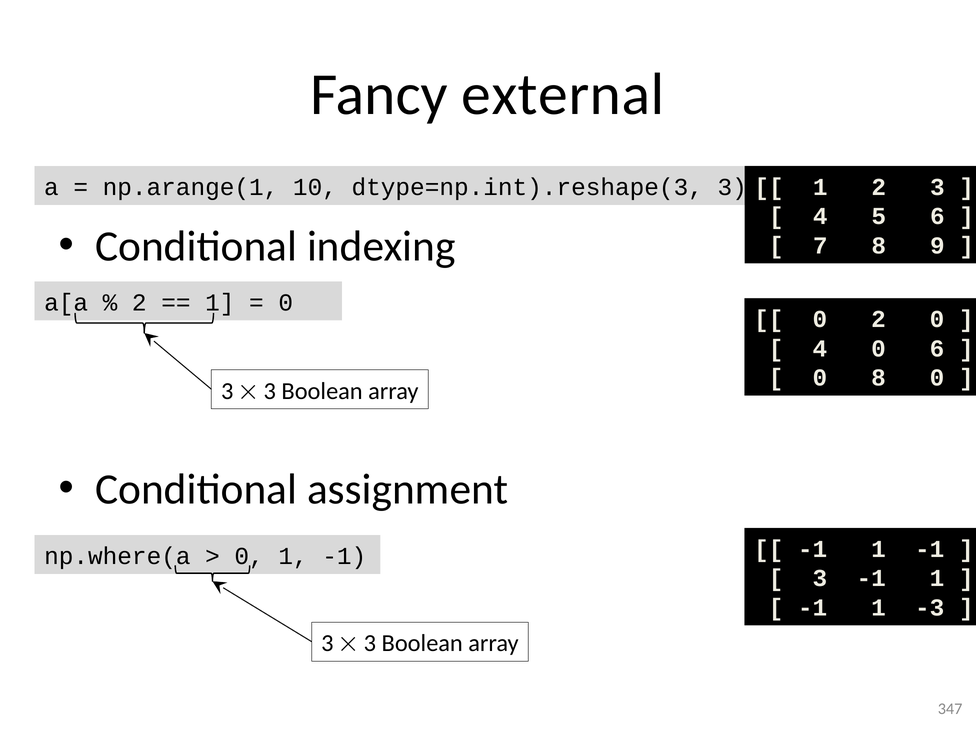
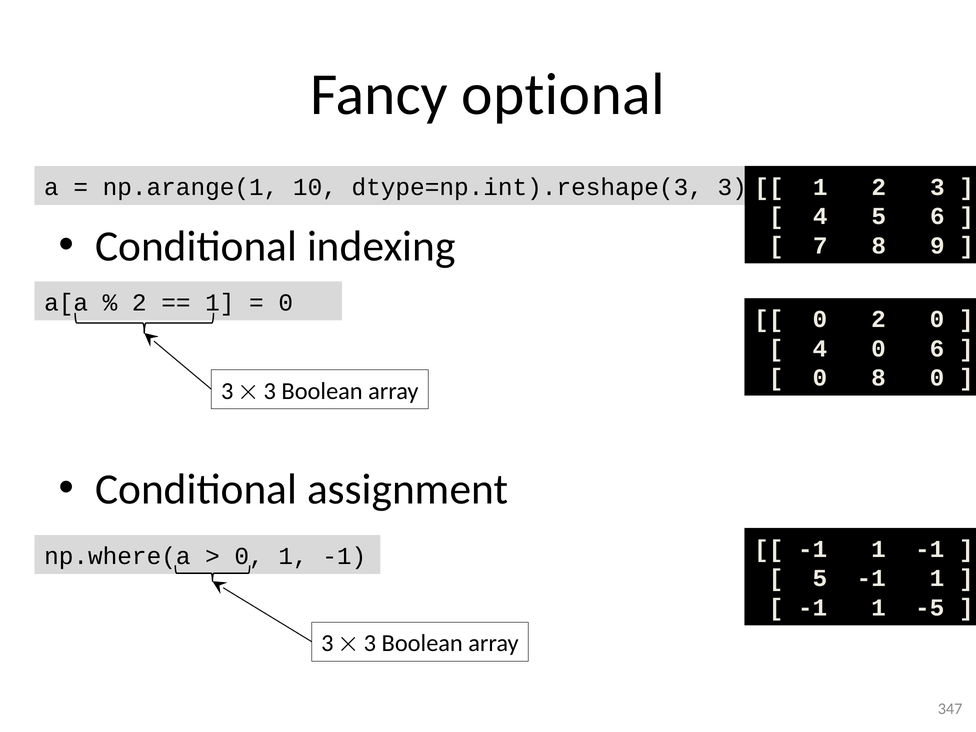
external: external -> optional
3 at (820, 578): 3 -> 5
-3: -3 -> -5
